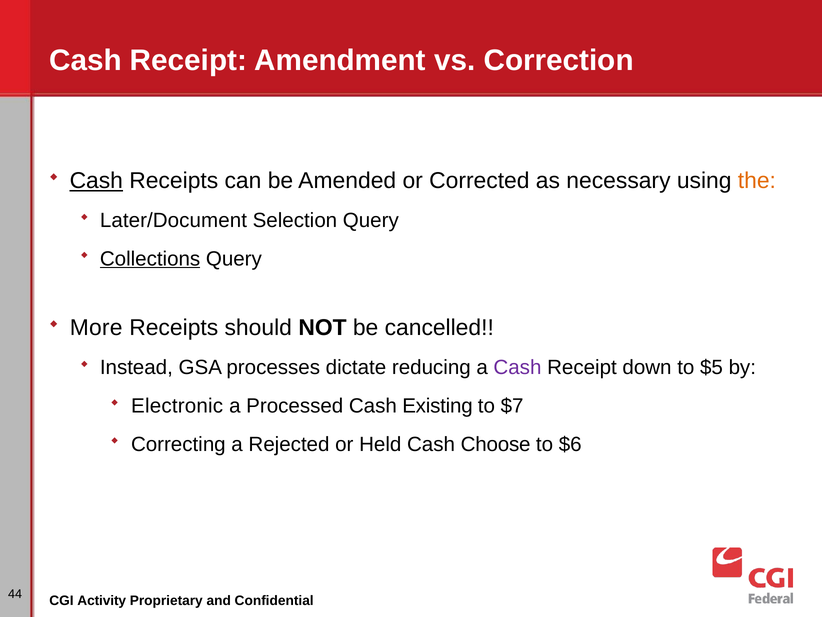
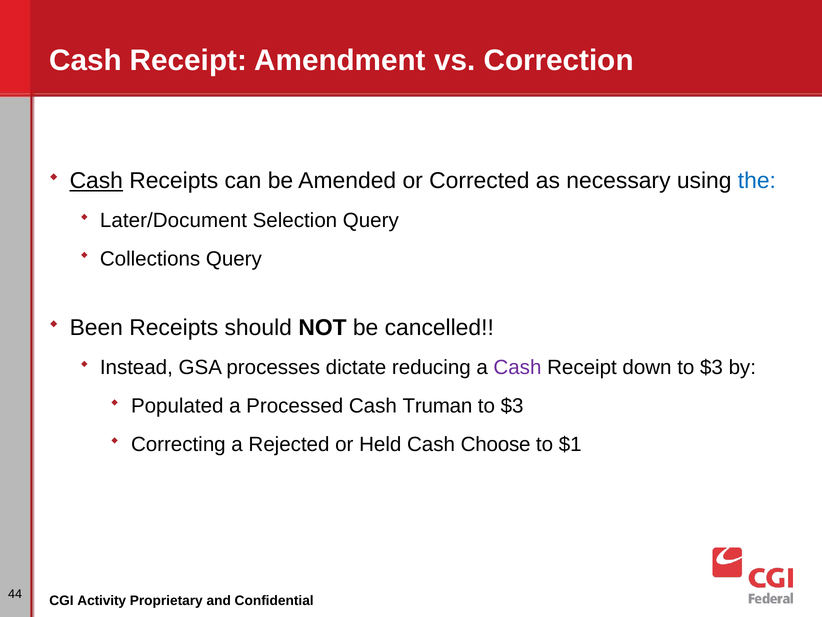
the colour: orange -> blue
Collections underline: present -> none
More: More -> Been
down to $5: $5 -> $3
Electronic: Electronic -> Populated
Existing: Existing -> Truman
$7 at (512, 406): $7 -> $3
$6: $6 -> $1
